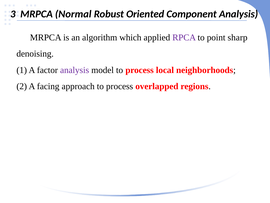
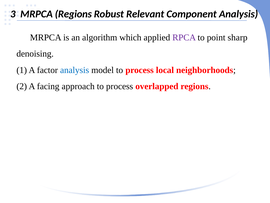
MRPCA Normal: Normal -> Regions
Oriented: Oriented -> Relevant
analysis at (75, 70) colour: purple -> blue
